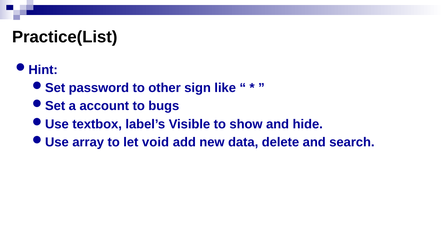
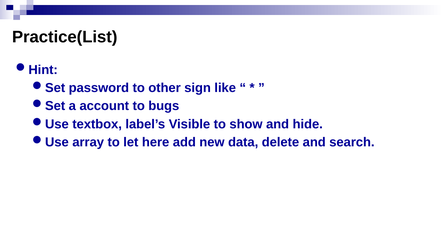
void: void -> here
